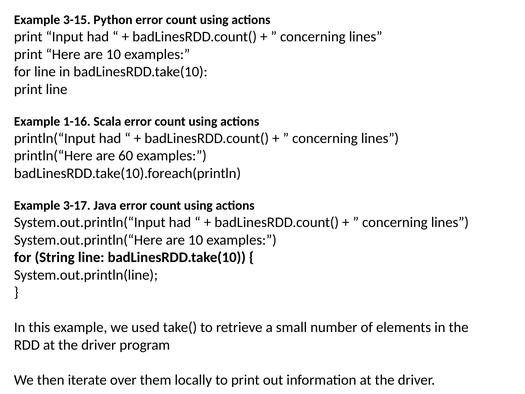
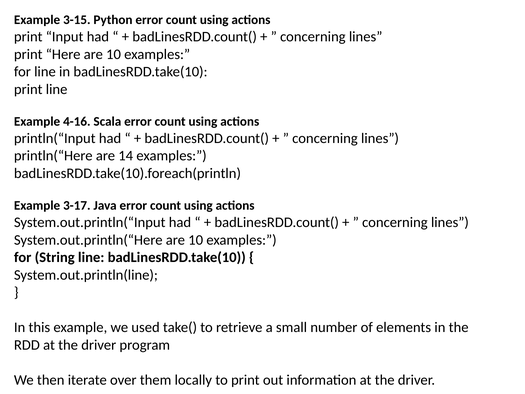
1-16: 1-16 -> 4-16
60: 60 -> 14
